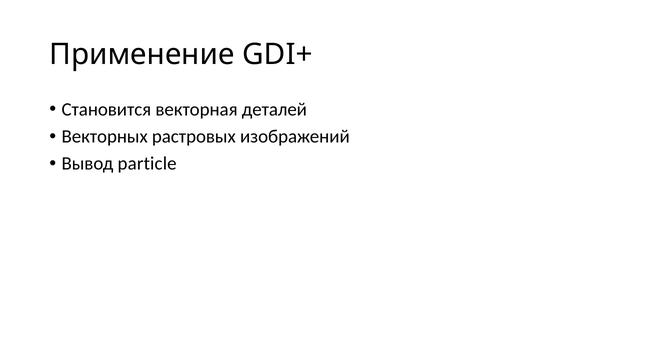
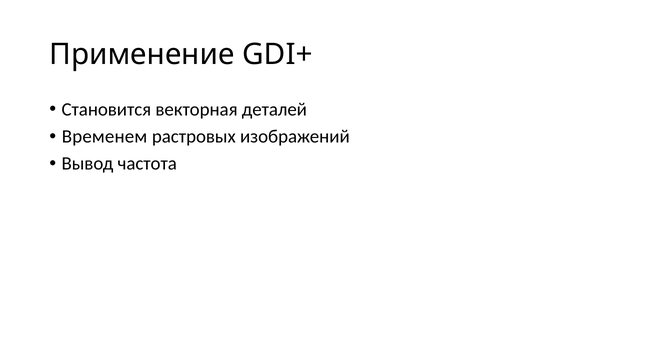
Векторных: Векторных -> Временем
particle: particle -> частота
